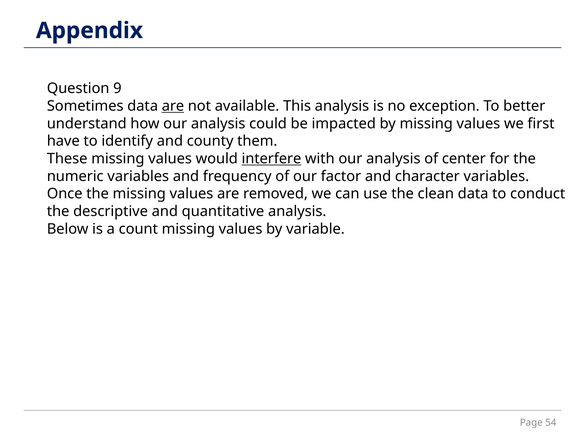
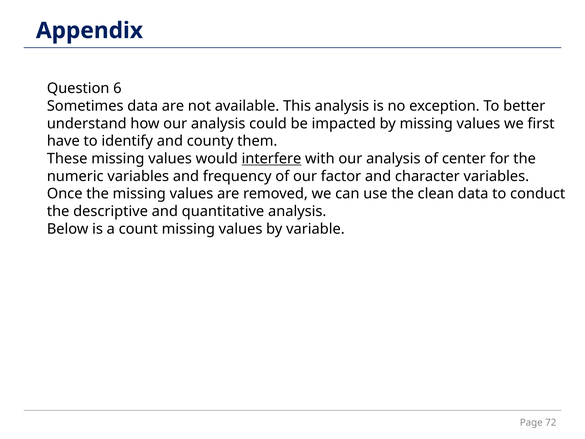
9: 9 -> 6
are at (173, 106) underline: present -> none
54: 54 -> 72
